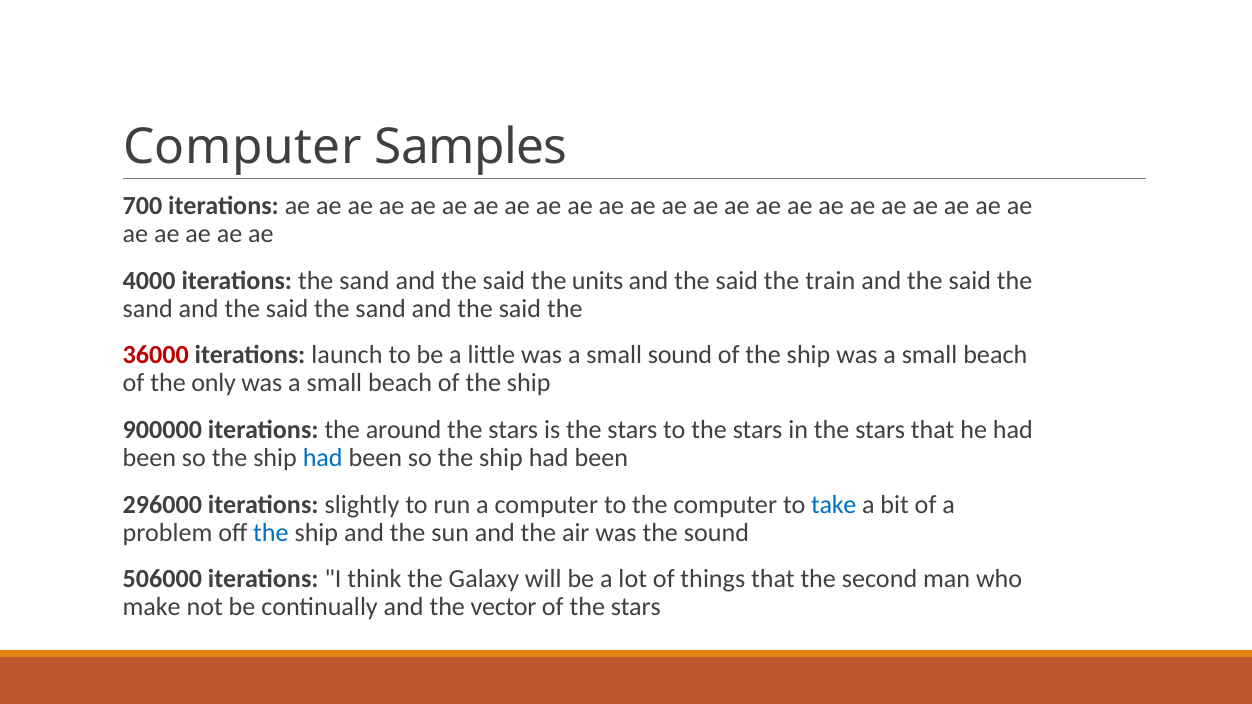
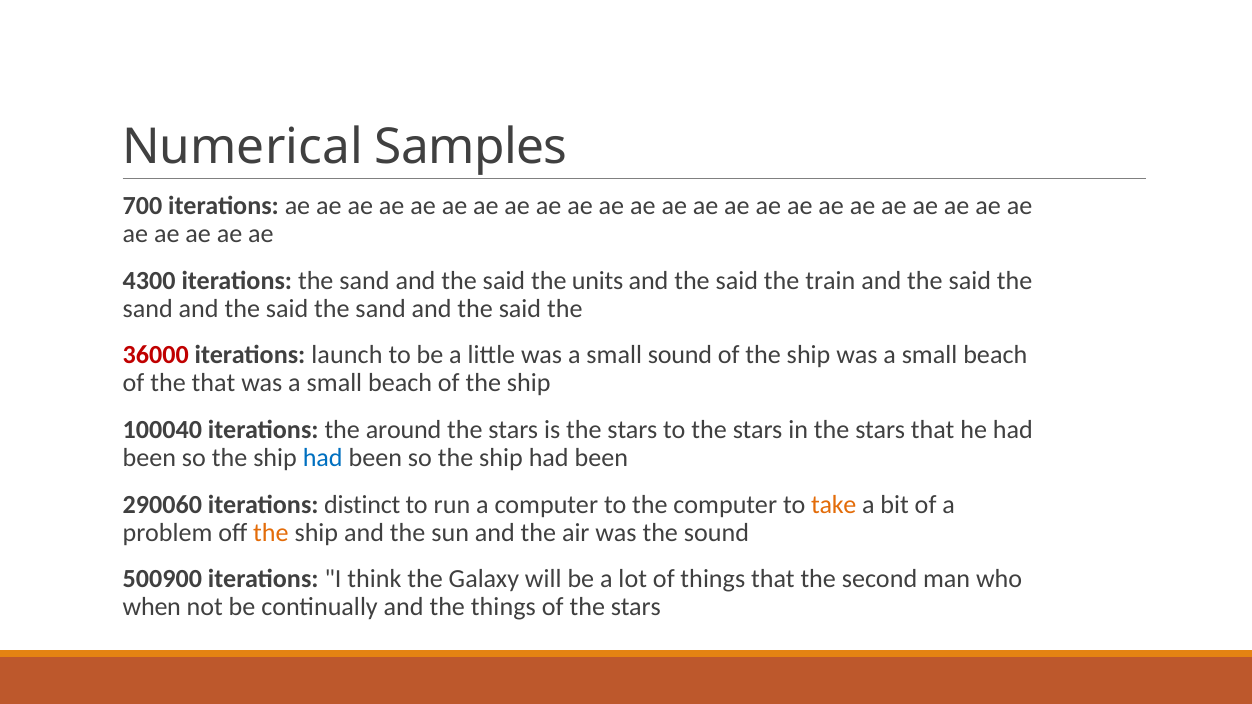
Computer at (242, 147): Computer -> Numerical
4000: 4000 -> 4300
the only: only -> that
900000: 900000 -> 100040
296000: 296000 -> 290060
slightly: slightly -> distinct
take colour: blue -> orange
the at (271, 533) colour: blue -> orange
506000: 506000 -> 500900
make: make -> when
the vector: vector -> things
